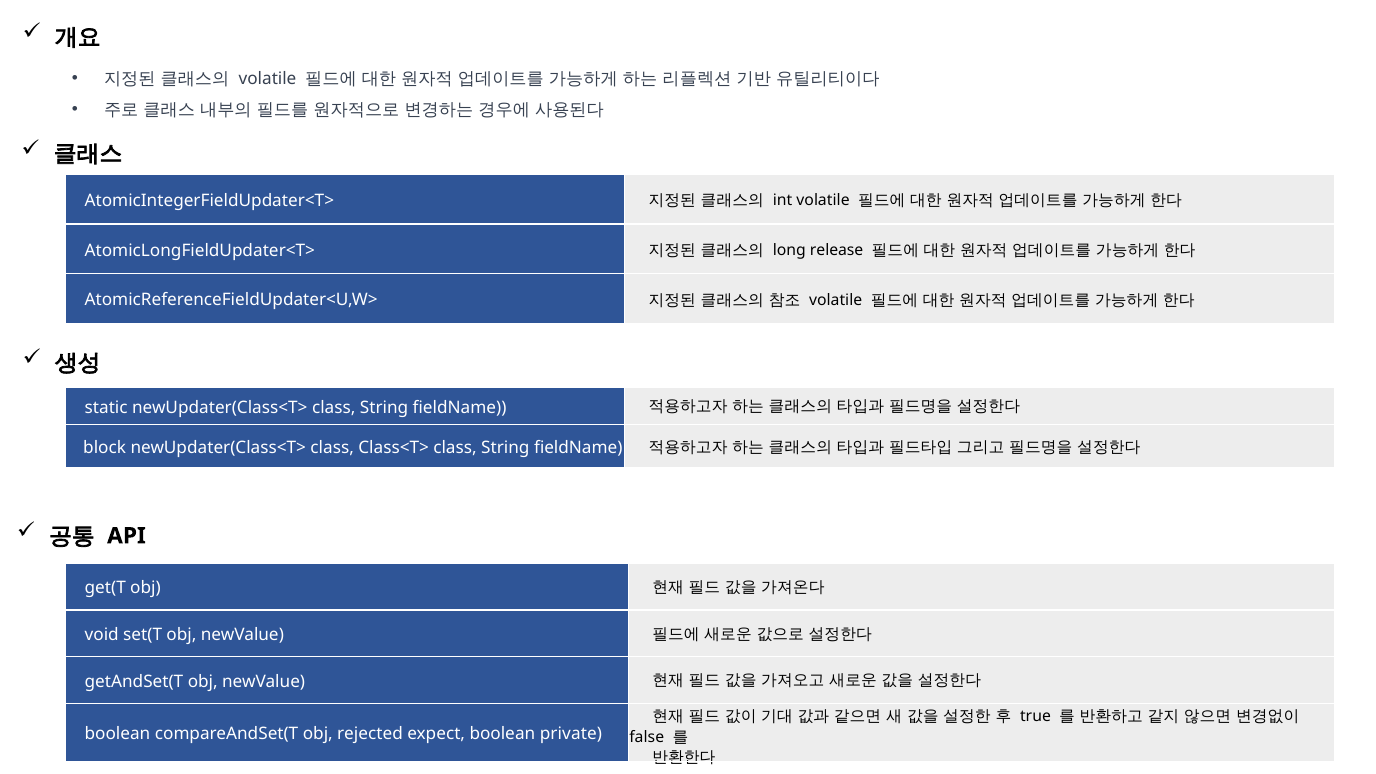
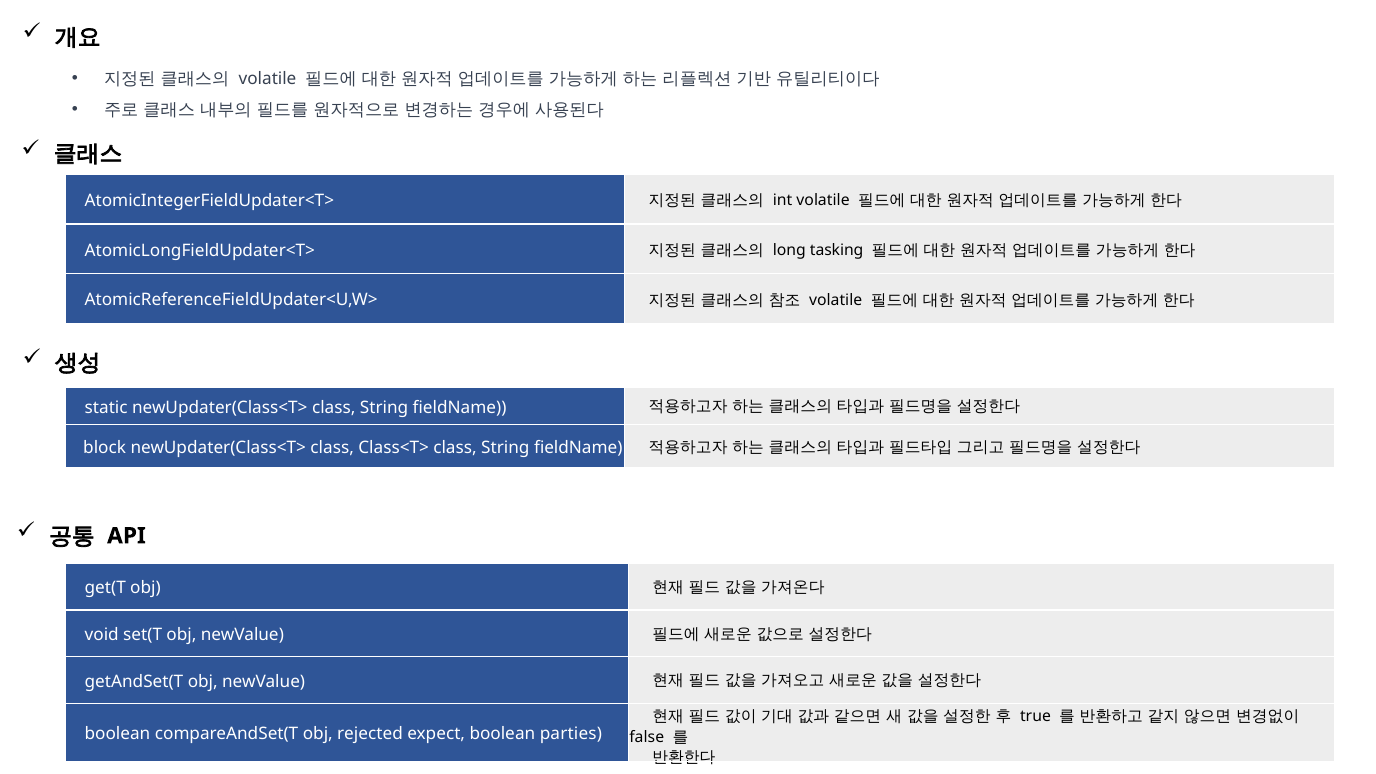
release: release -> tasking
private: private -> parties
